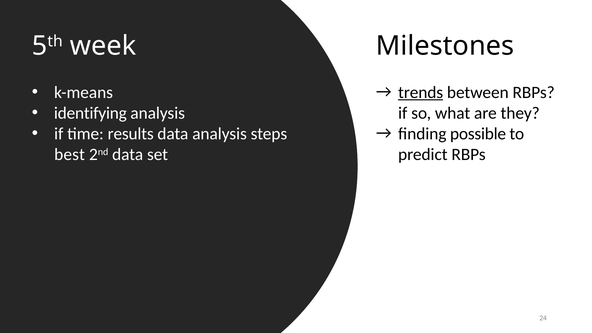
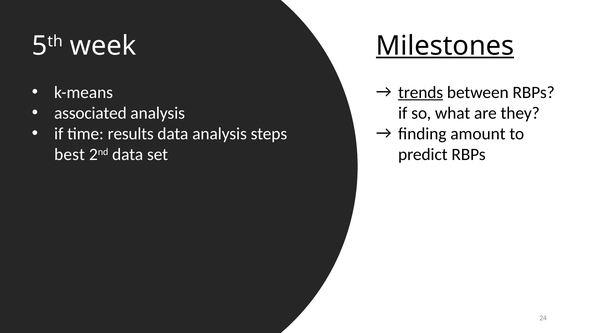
Milestones underline: none -> present
identifying: identifying -> associated
possible: possible -> amount
